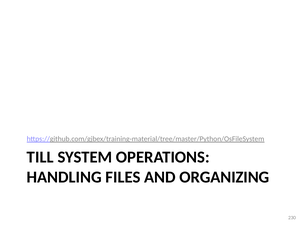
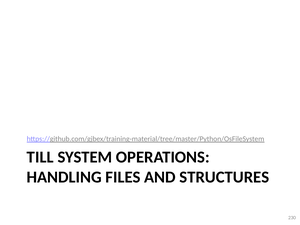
ORGANIZING: ORGANIZING -> STRUCTURES
